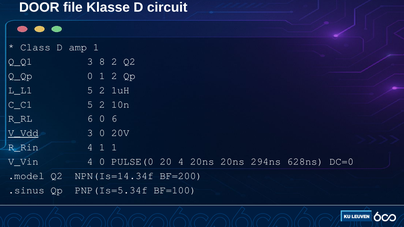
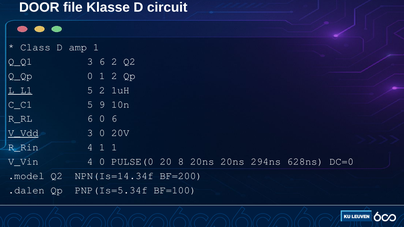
3 8: 8 -> 6
L_L1 underline: none -> present
C_C1 5 2: 2 -> 9
20 4: 4 -> 8
.sinus: .sinus -> .dalen
